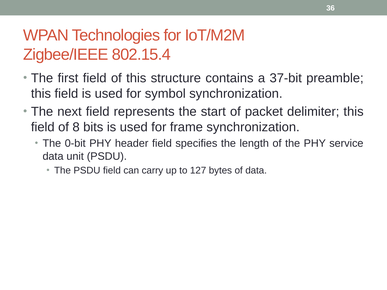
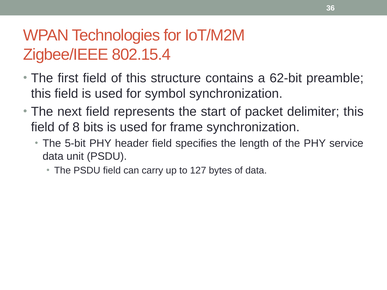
37-bit: 37-bit -> 62-bit
0-bit: 0-bit -> 5-bit
